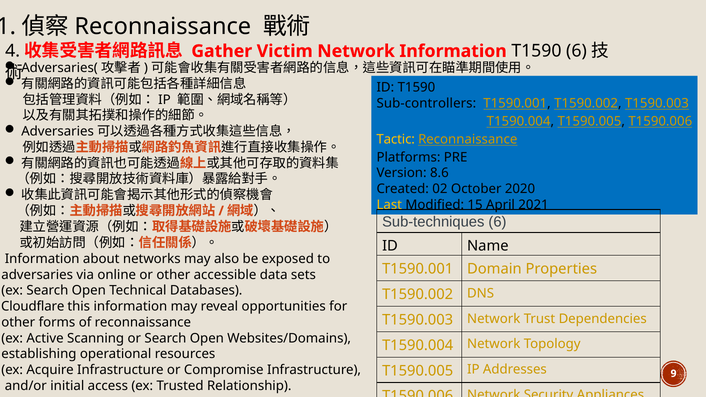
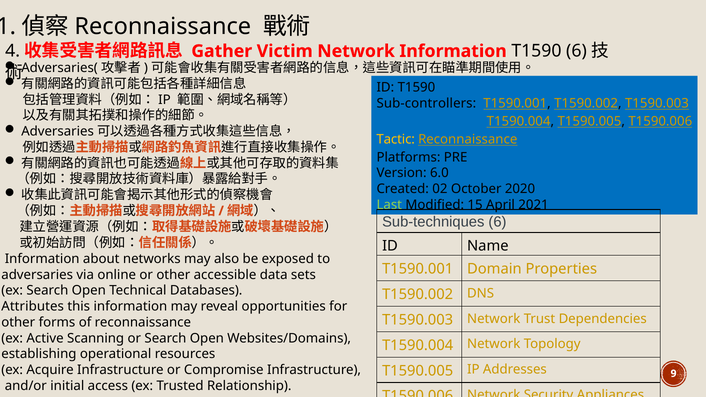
8.6: 8.6 -> 6.0
Last colour: yellow -> light green
Cloudflare: Cloudflare -> Attributes
